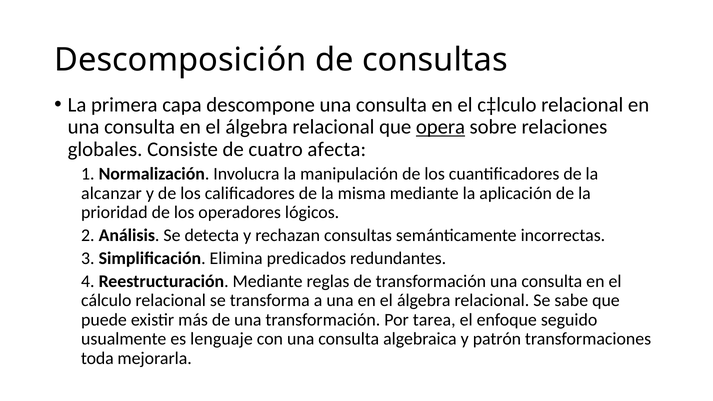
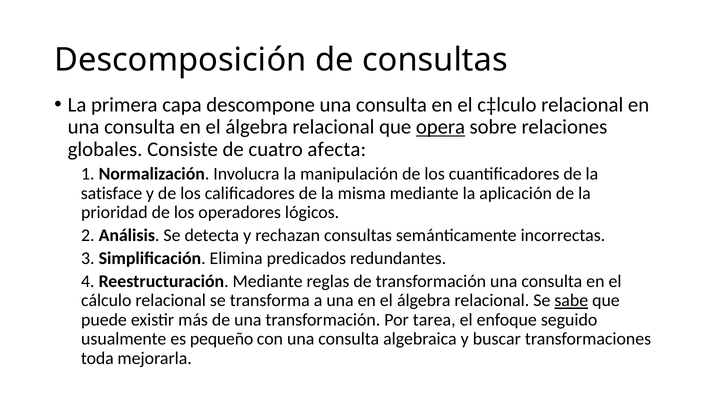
alcanzar: alcanzar -> satisface
sabe underline: none -> present
lenguaje: lenguaje -> pequeño
patrón: patrón -> buscar
